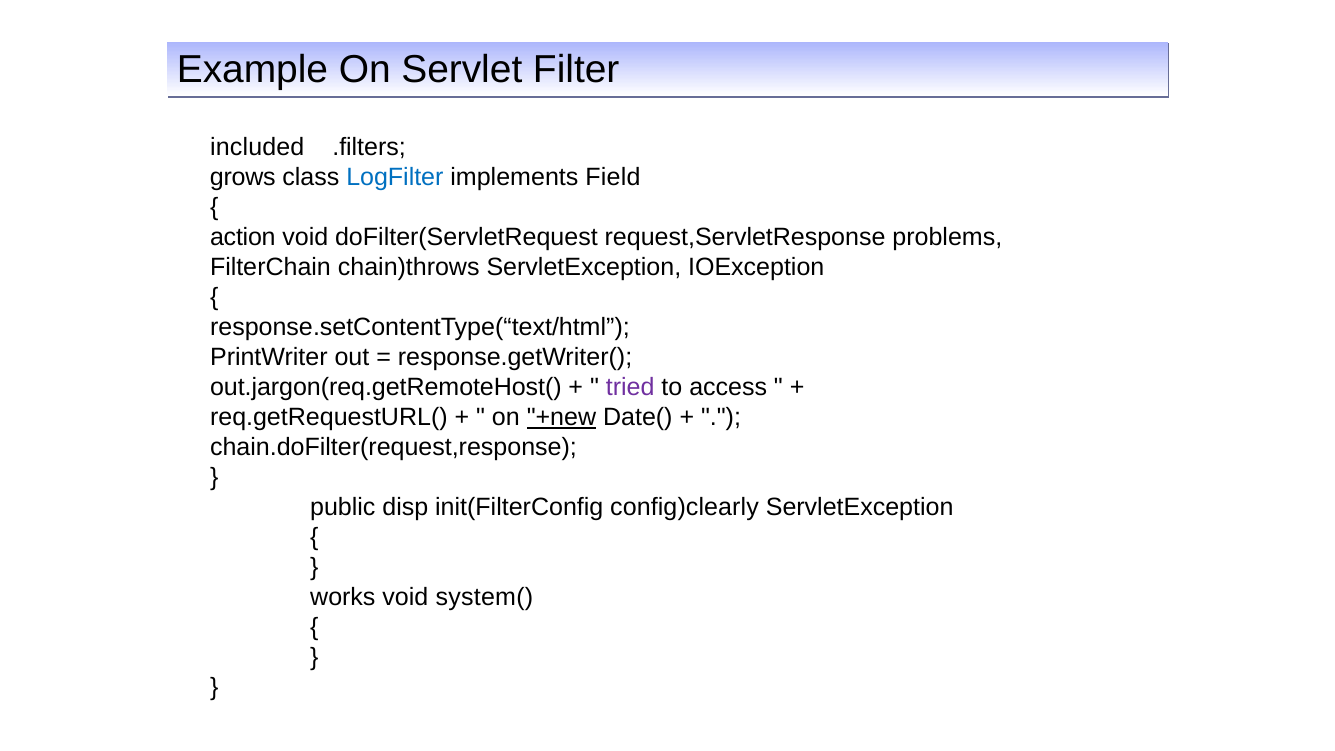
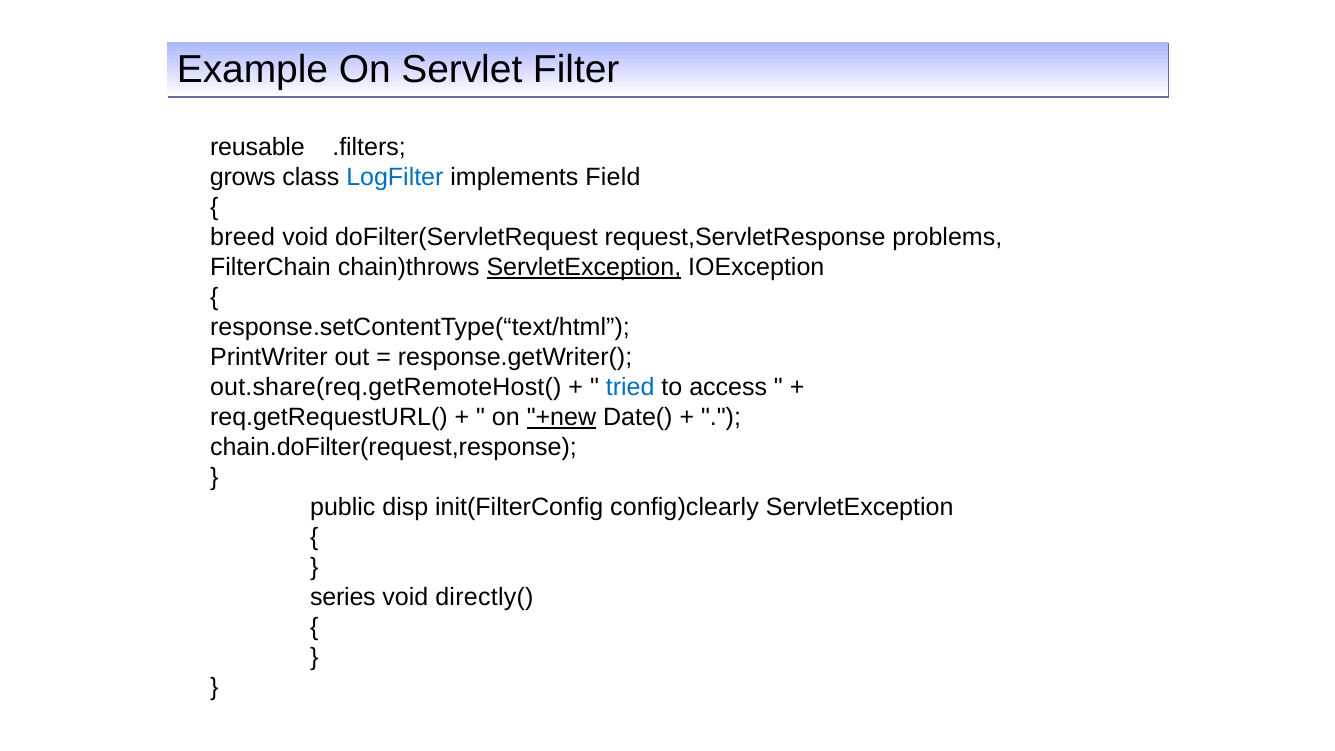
included: included -> reusable
action: action -> breed
ServletException at (584, 267) underline: none -> present
out.jargon(req.getRemoteHost(: out.jargon(req.getRemoteHost( -> out.share(req.getRemoteHost(
tried colour: purple -> blue
works: works -> series
system(: system( -> directly(
